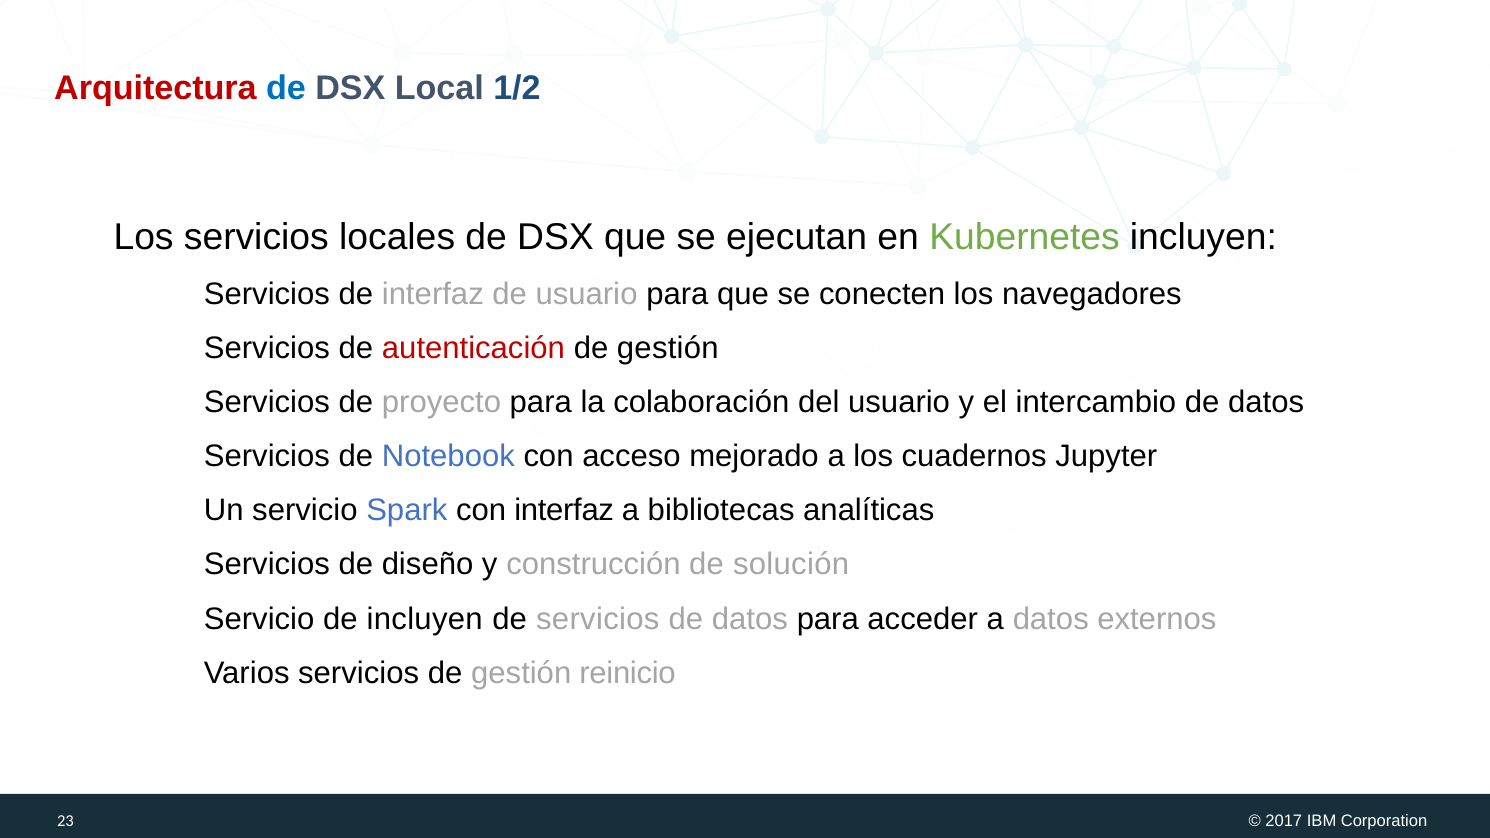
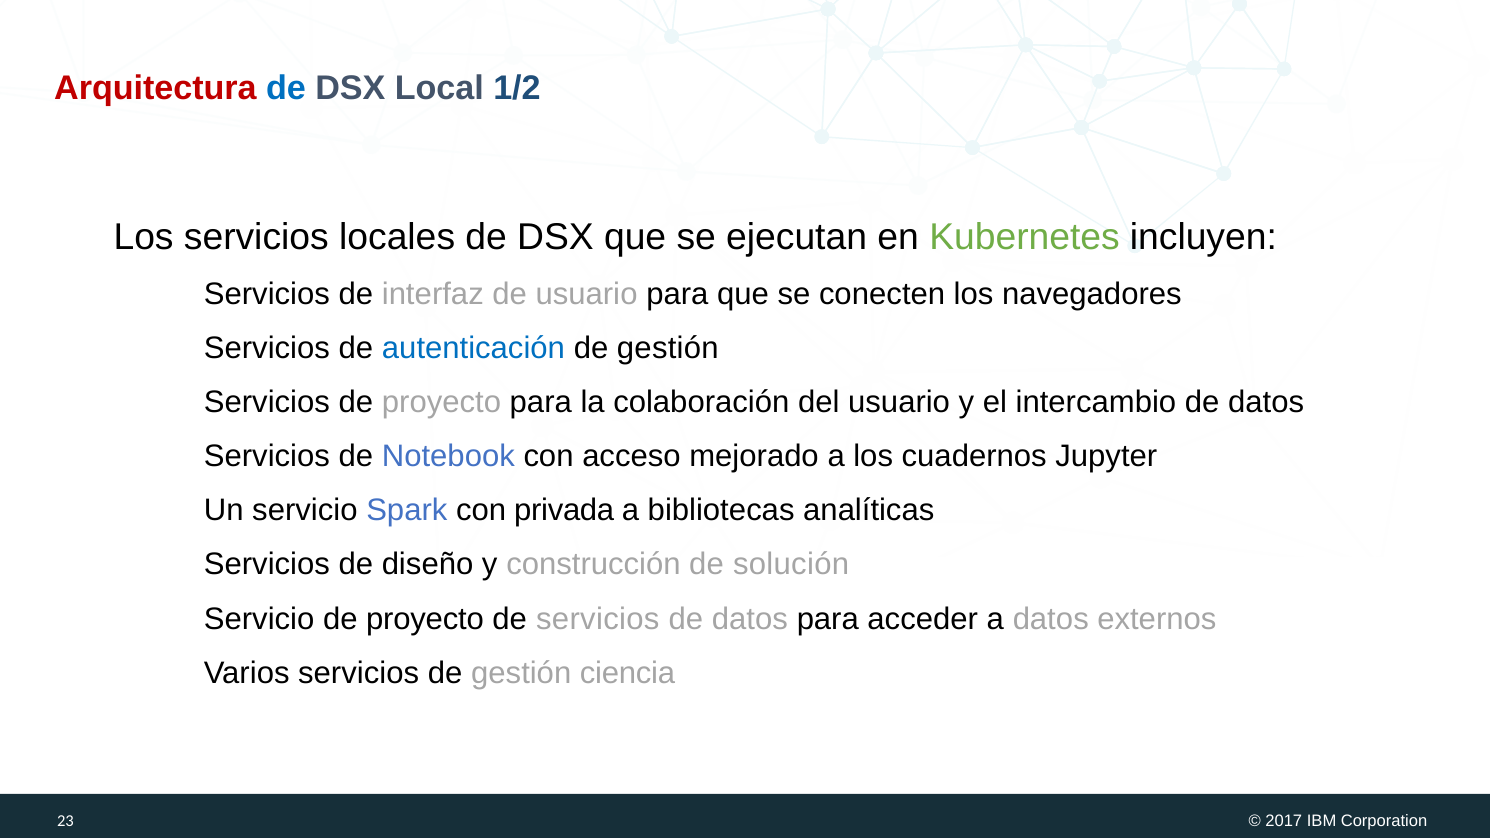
autenticación colour: red -> blue
con interfaz: interfaz -> privada
Servicio de incluyen: incluyen -> proyecto
reinicio: reinicio -> ciencia
